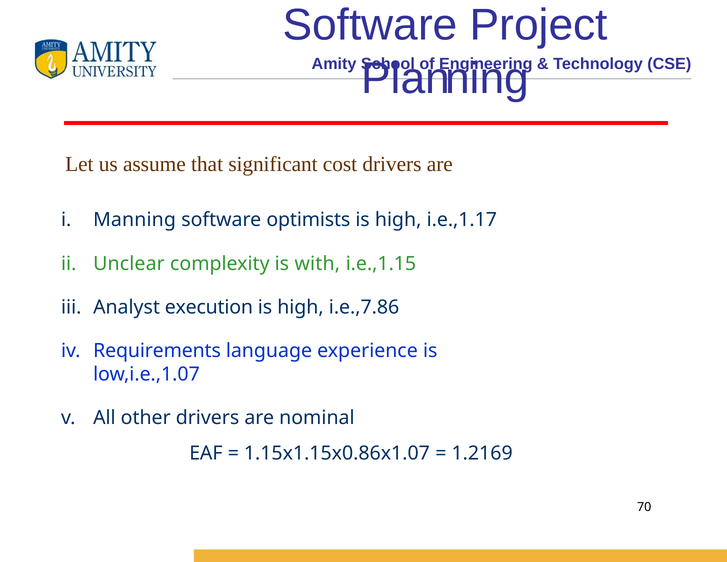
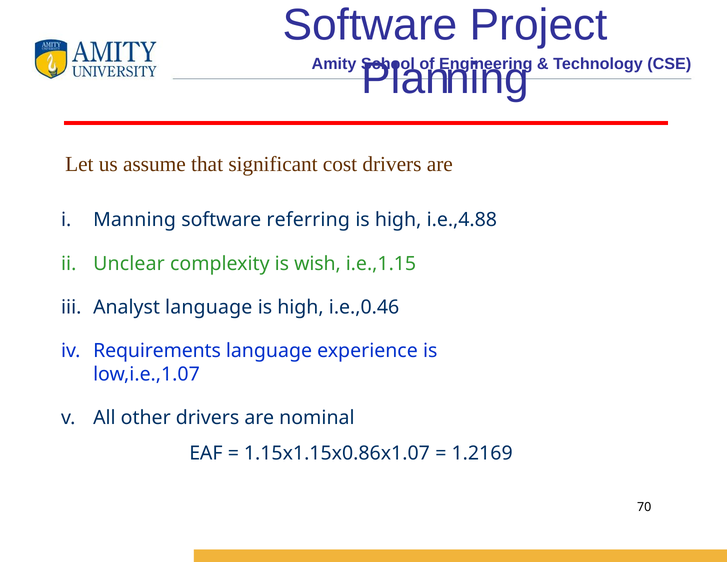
optimists: optimists -> referring
i.e.,1.17: i.e.,1.17 -> i.e.,4.88
with: with -> wish
Analyst execution: execution -> language
i.e.,7.86: i.e.,7.86 -> i.e.,0.46
